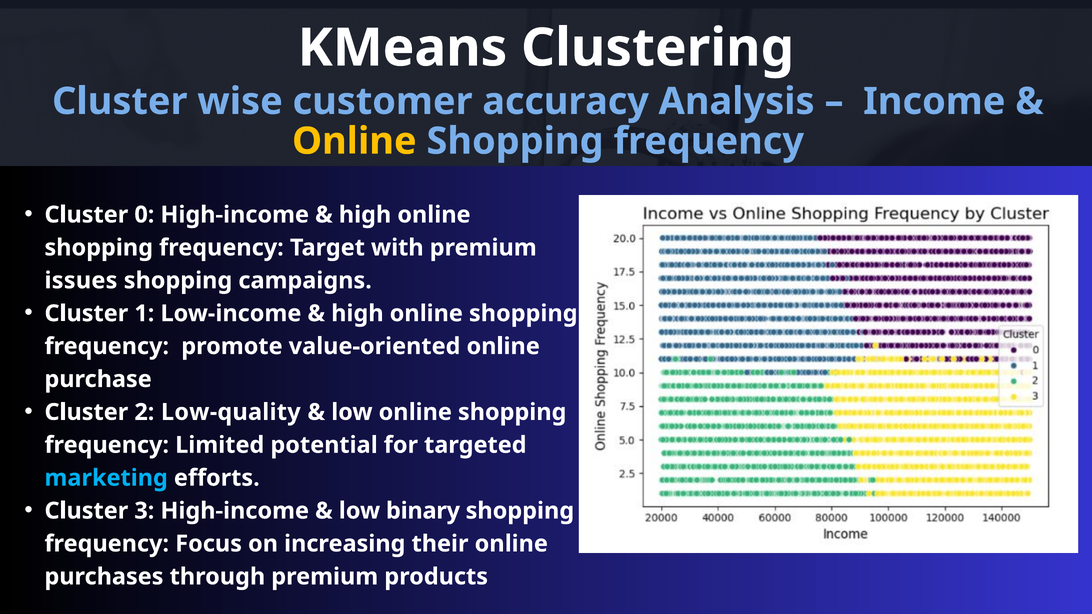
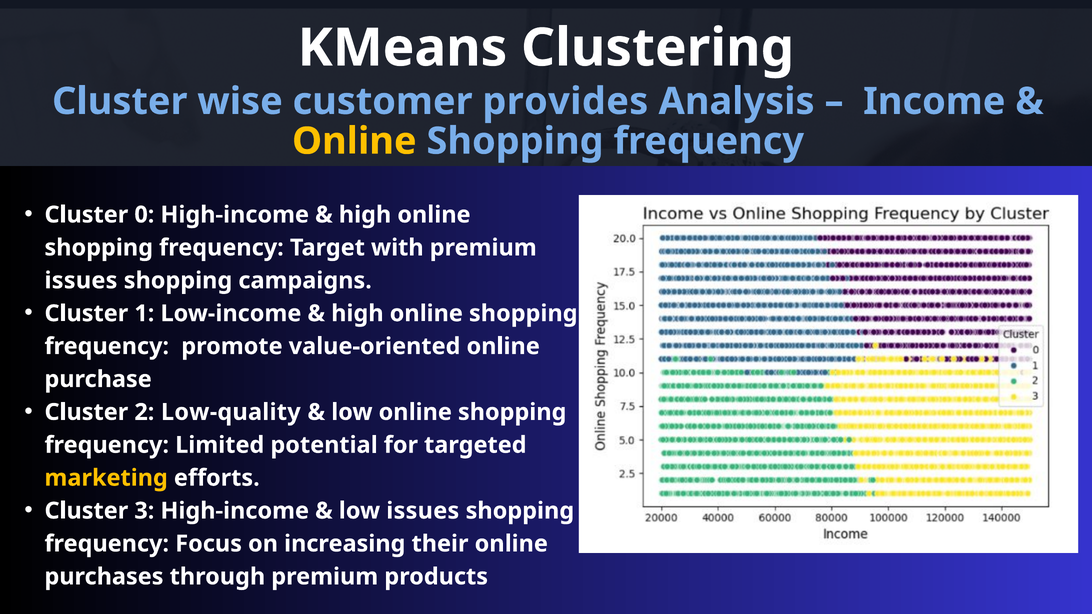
accuracy: accuracy -> provides
marketing colour: light blue -> yellow
low binary: binary -> issues
